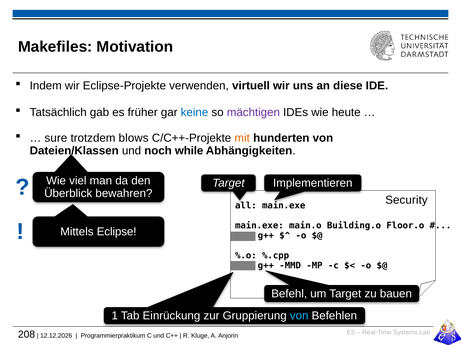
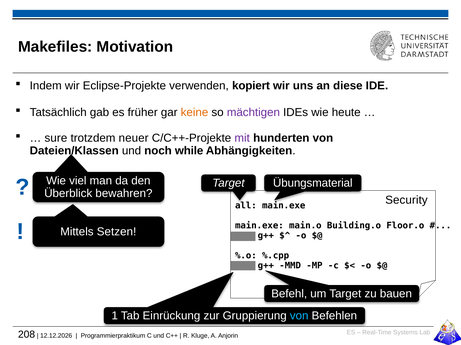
virtuell: virtuell -> kopiert
keine colour: blue -> orange
blows: blows -> neuer
mit colour: orange -> purple
Implementieren: Implementieren -> Übungsmaterial
Eclipse: Eclipse -> Setzen
